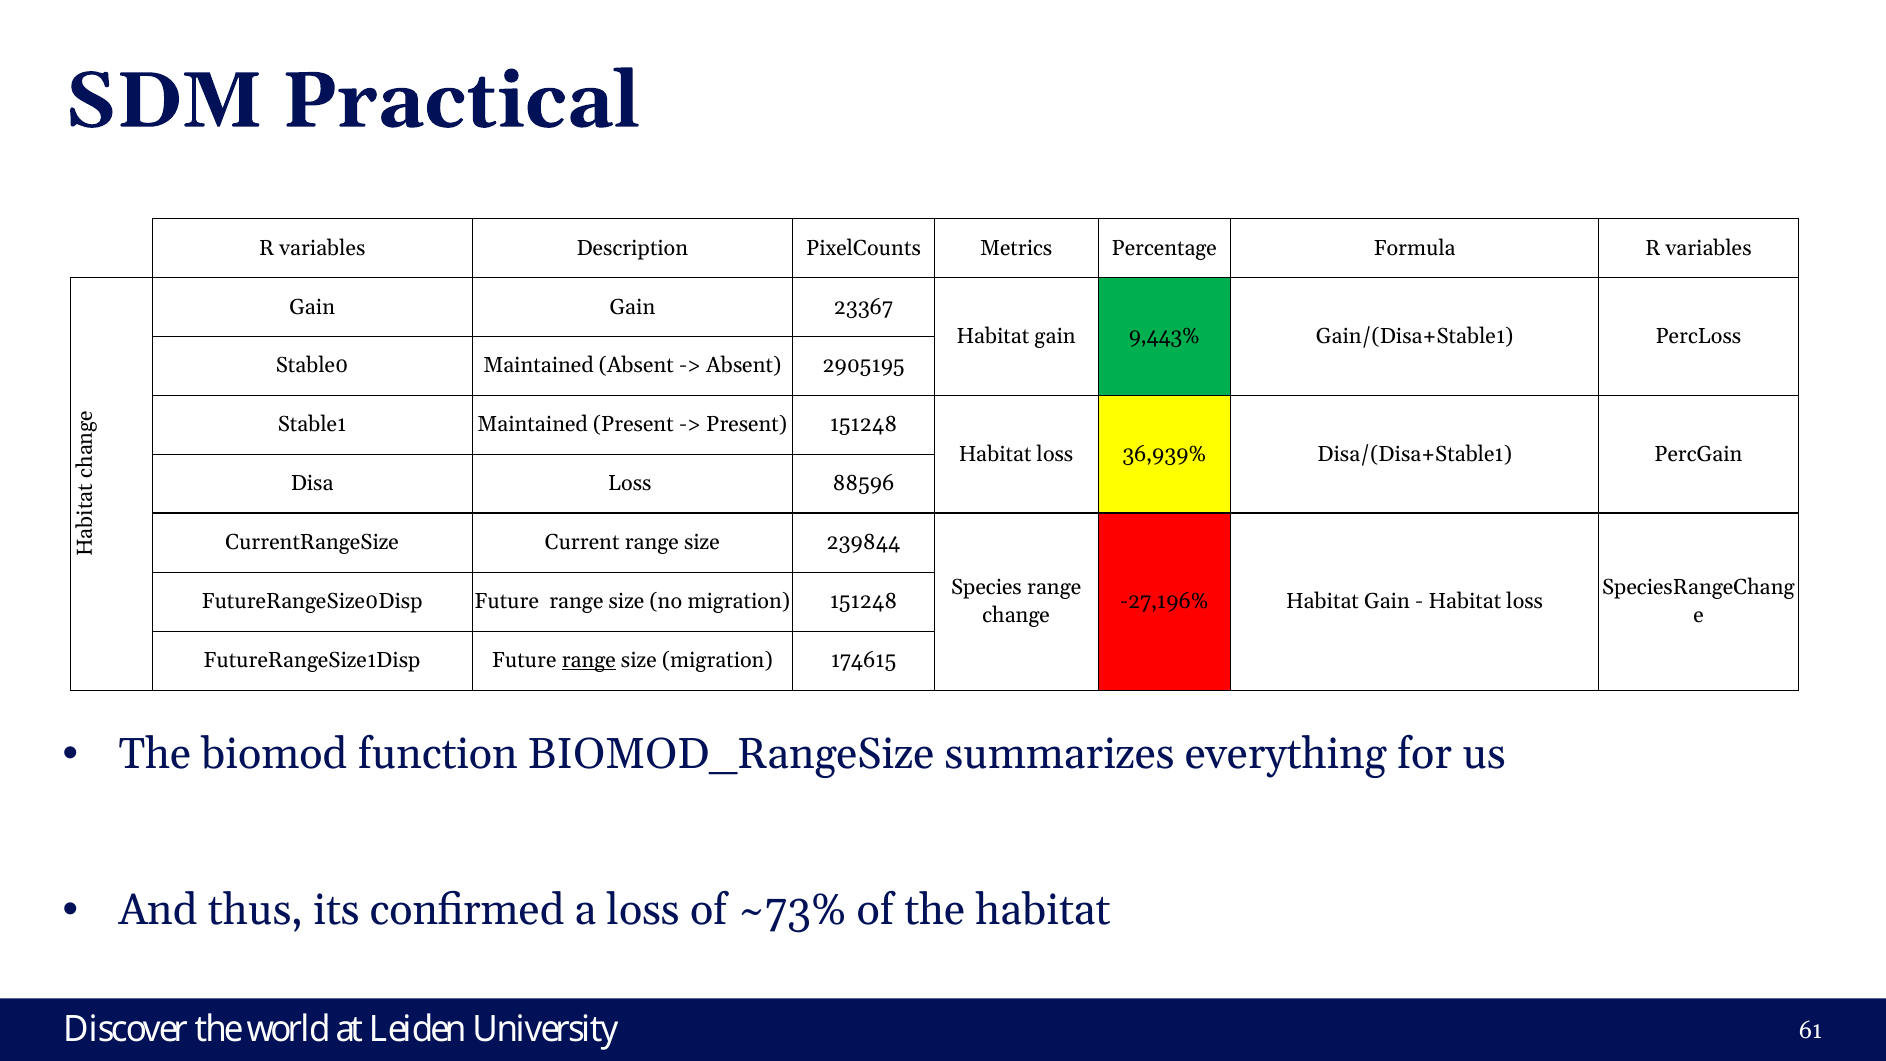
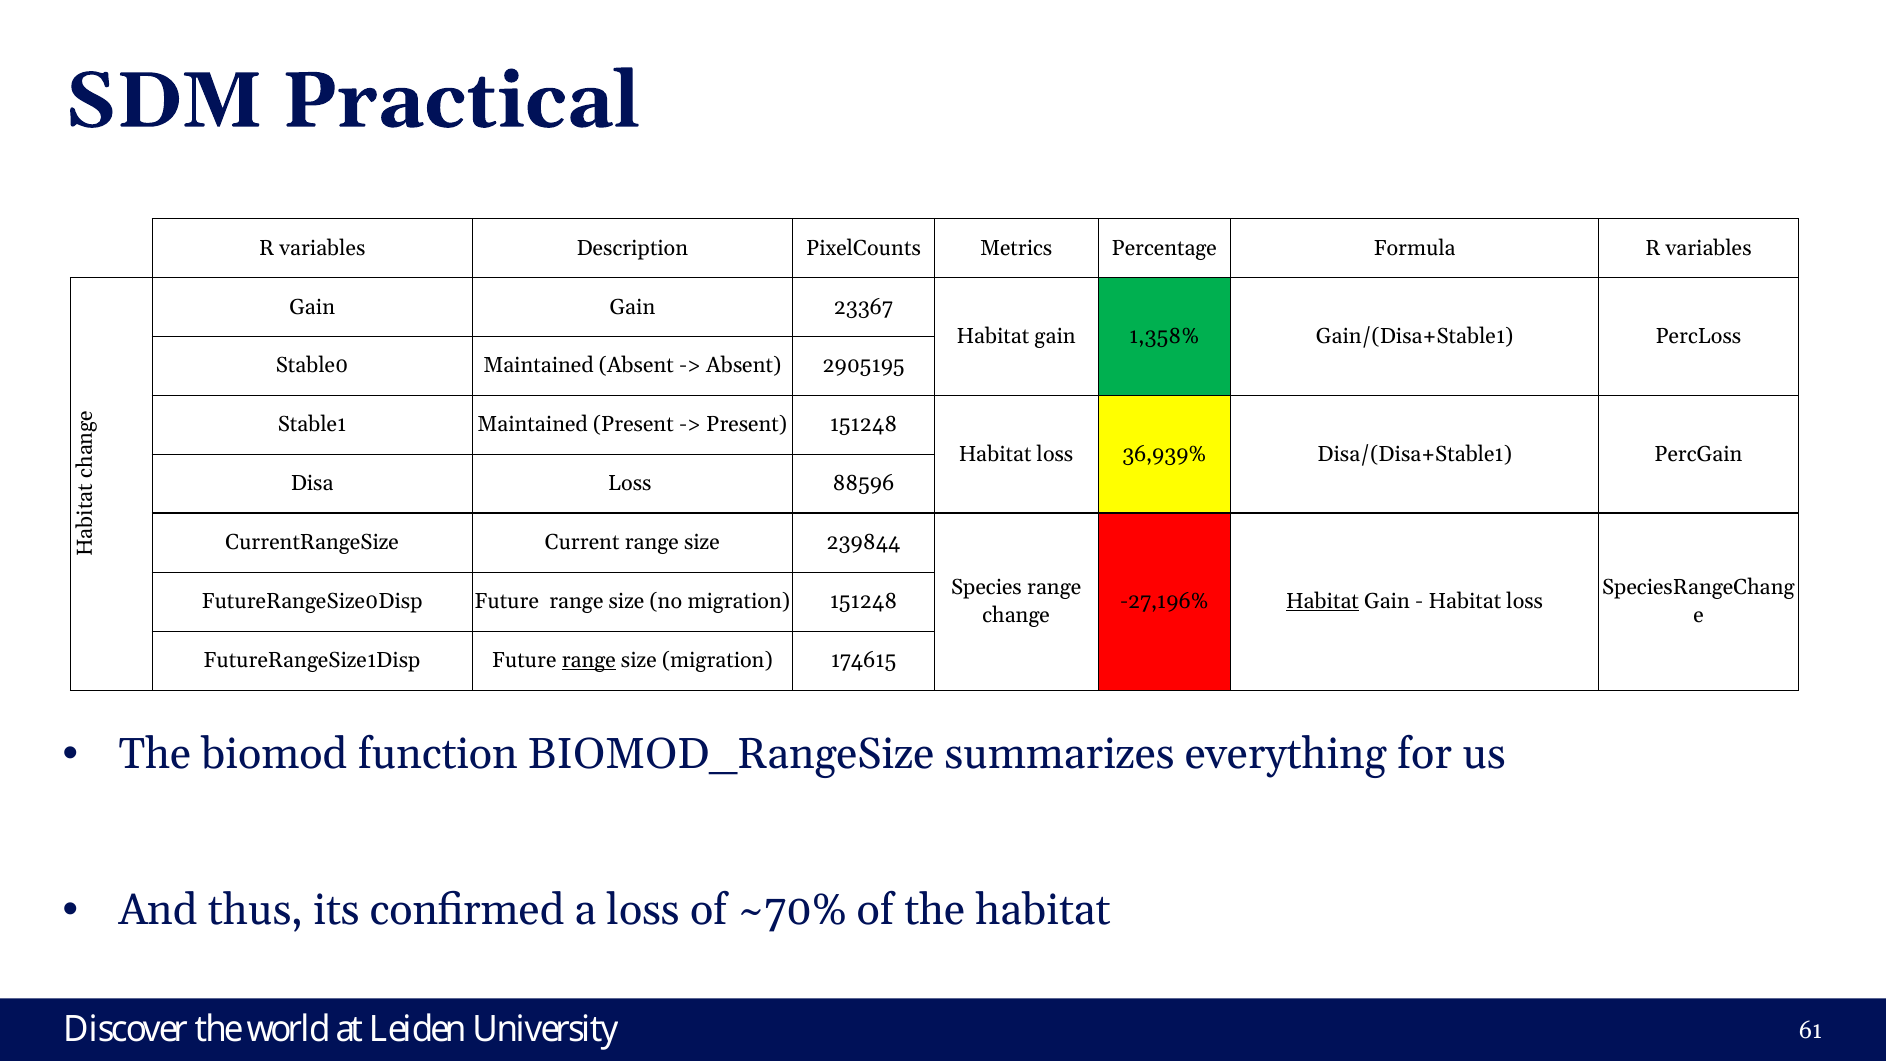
9,443%: 9,443% -> 1,358%
Habitat at (1322, 601) underline: none -> present
~73%: ~73% -> ~70%
